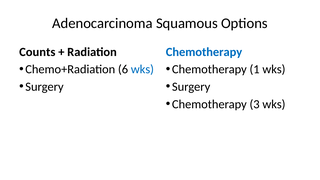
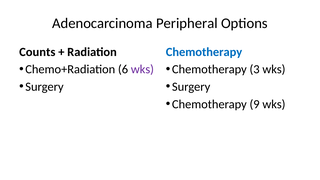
Squamous: Squamous -> Peripheral
wks at (142, 69) colour: blue -> purple
1: 1 -> 3
3: 3 -> 9
